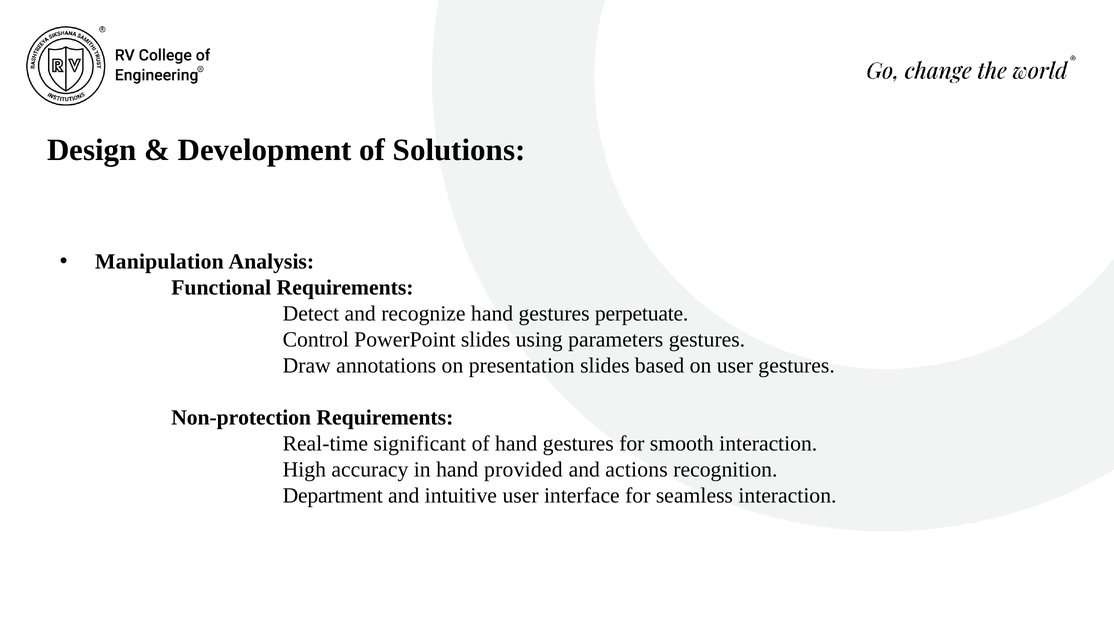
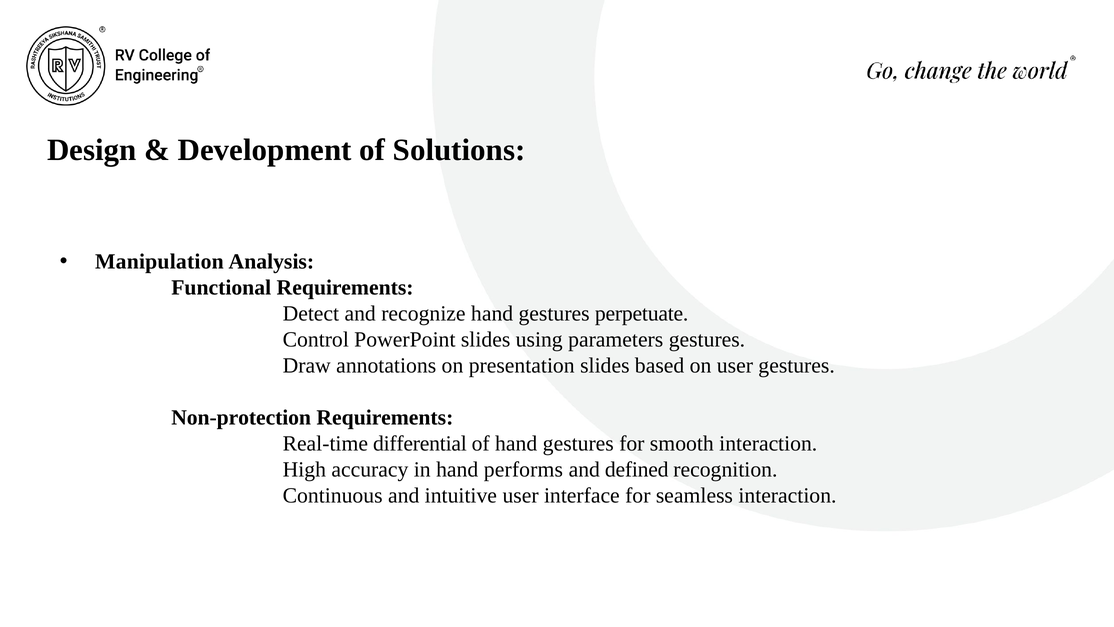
significant: significant -> differential
provided: provided -> performs
actions: actions -> defined
Department: Department -> Continuous
